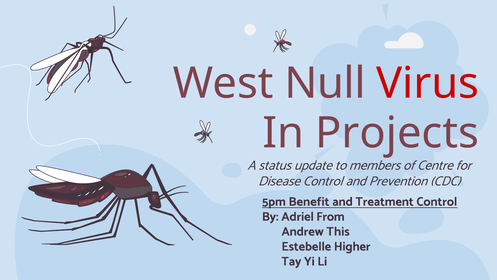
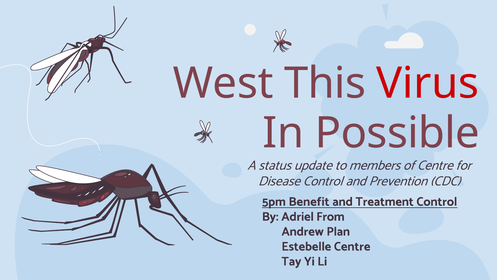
Null: Null -> This
Projects: Projects -> Possible
This: This -> Plan
Estebelle Higher: Higher -> Centre
